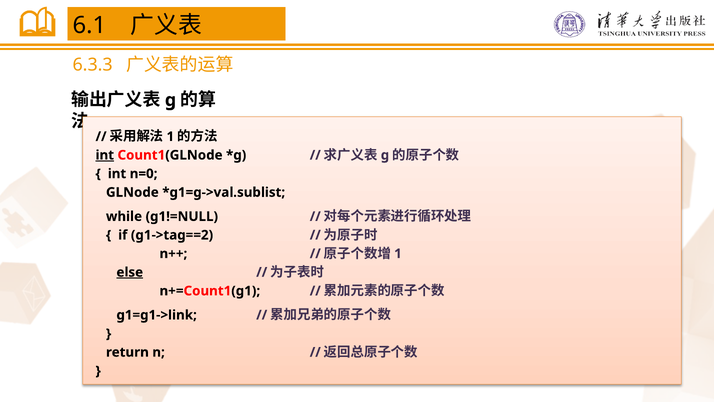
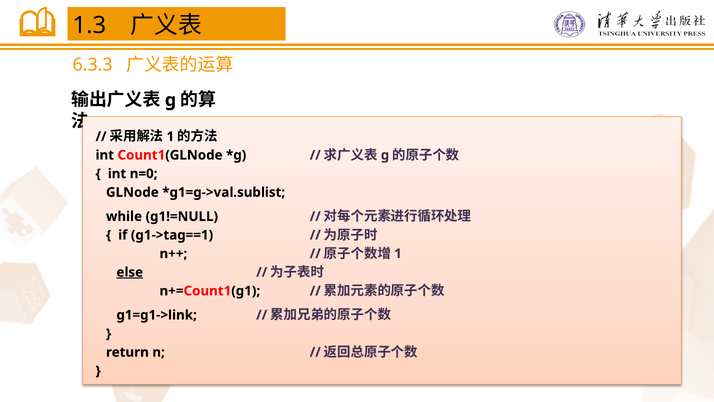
6.1: 6.1 -> 1.3
int at (105, 155) underline: present -> none
g1->tag==2: g1->tag==2 -> g1->tag==1
